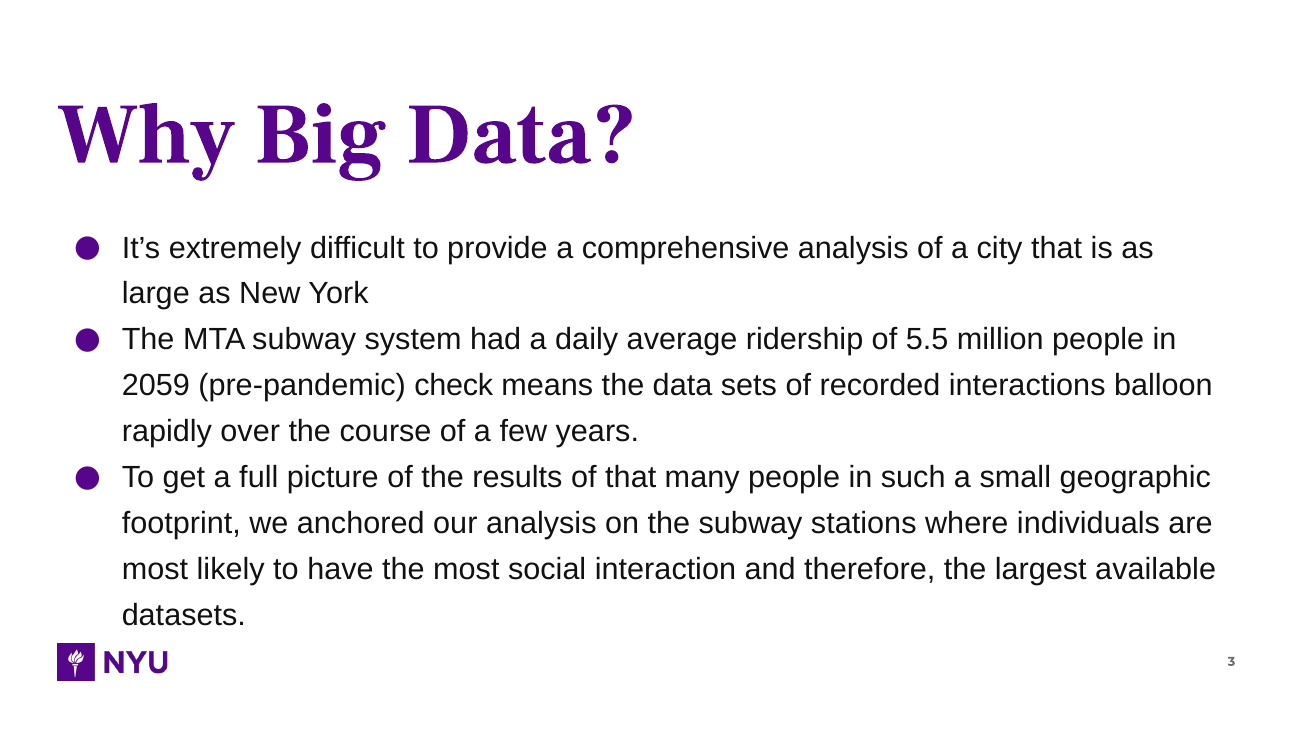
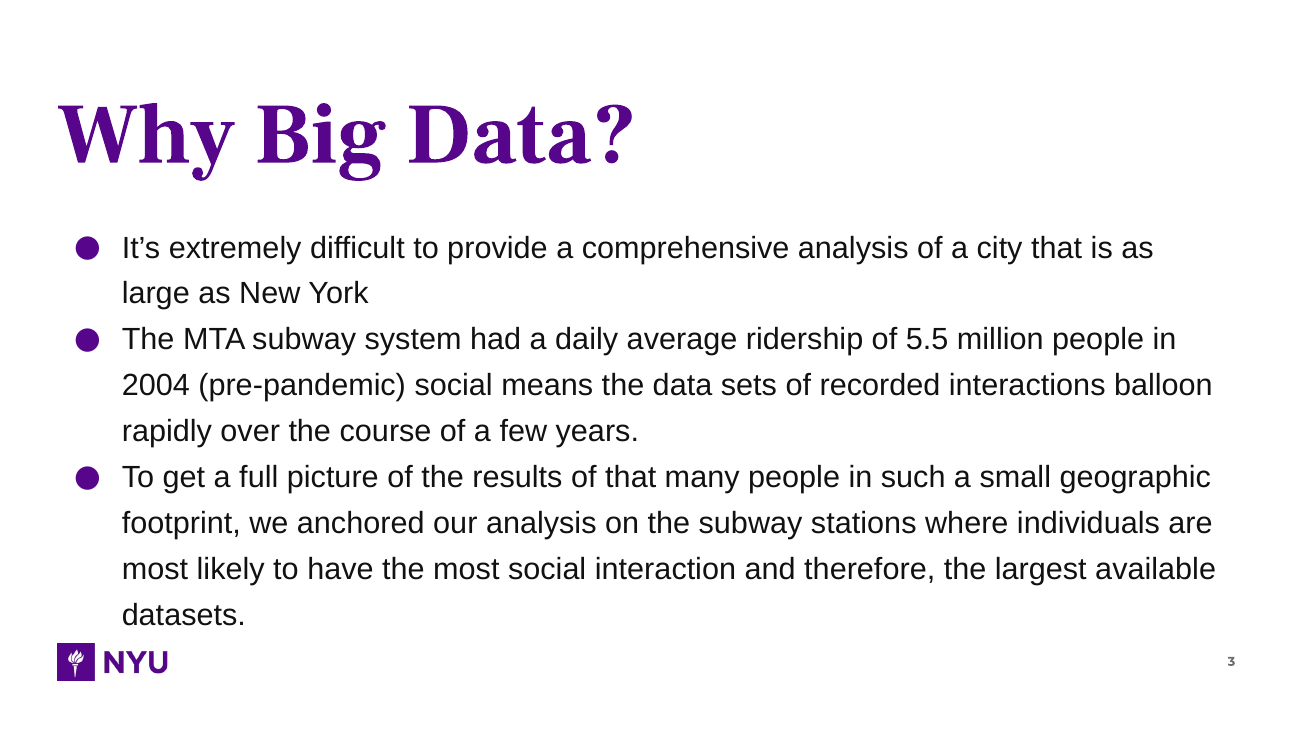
2059: 2059 -> 2004
pre-pandemic check: check -> social
